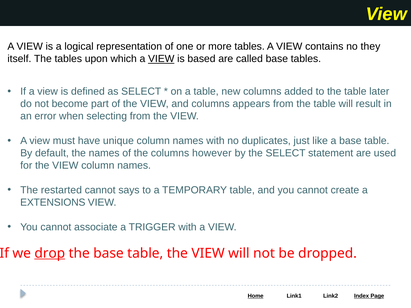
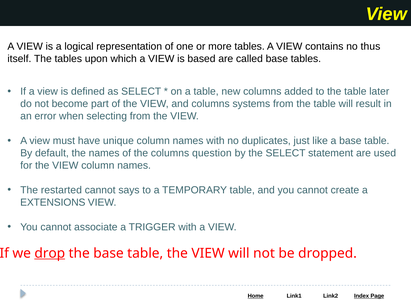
they: they -> thus
VIEW at (161, 59) underline: present -> none
appears: appears -> systems
however: however -> question
